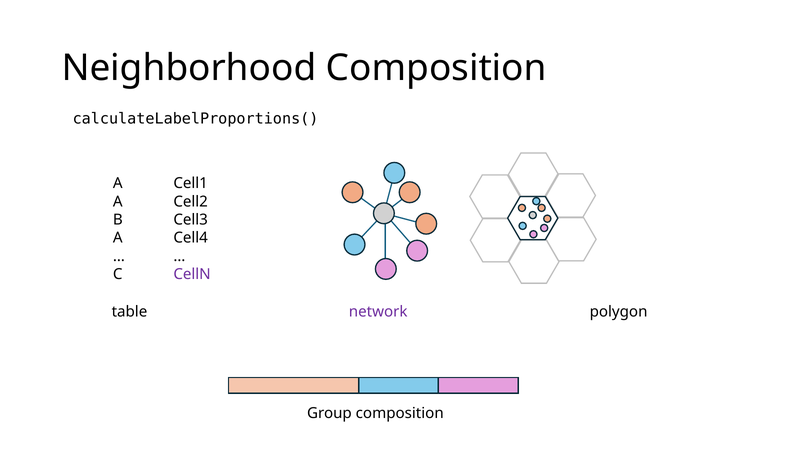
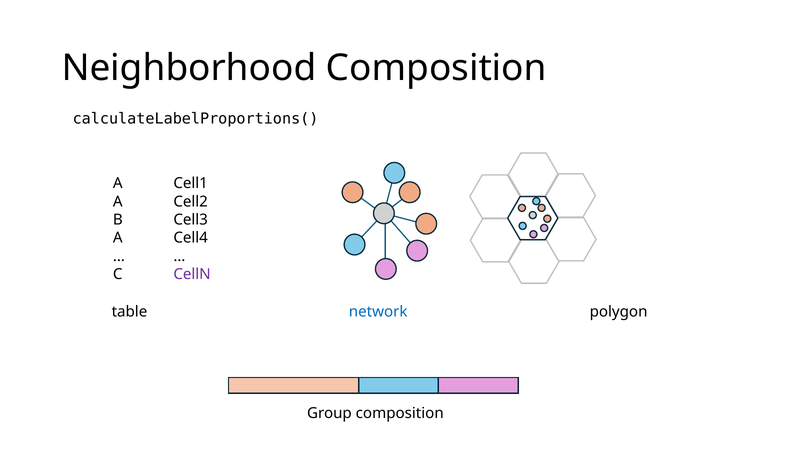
network colour: purple -> blue
